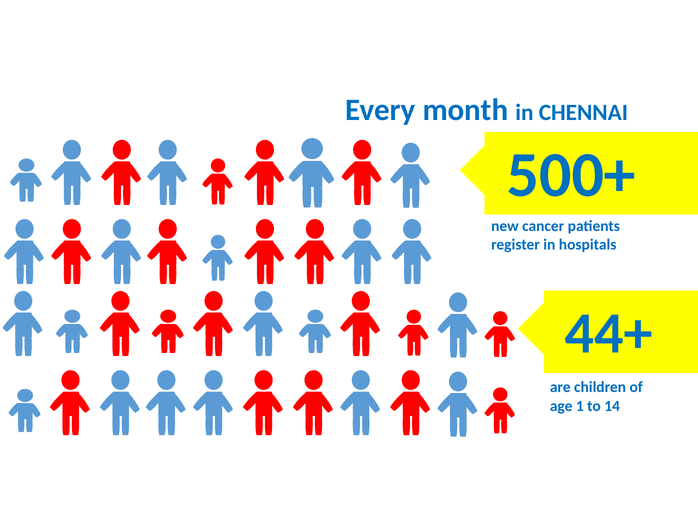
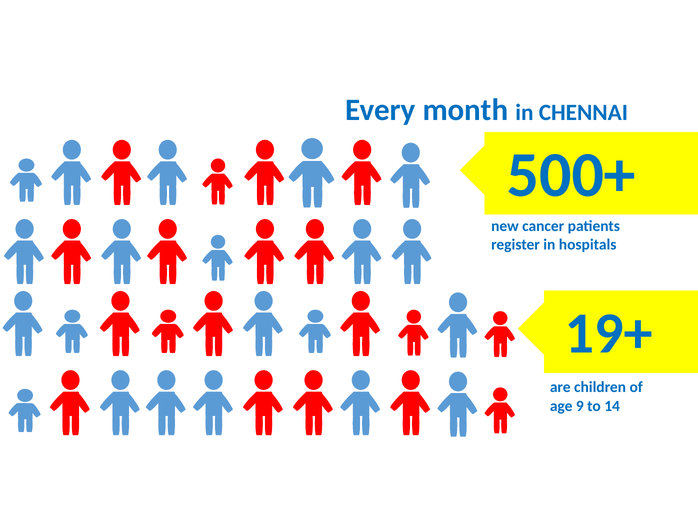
44+: 44+ -> 19+
1: 1 -> 9
